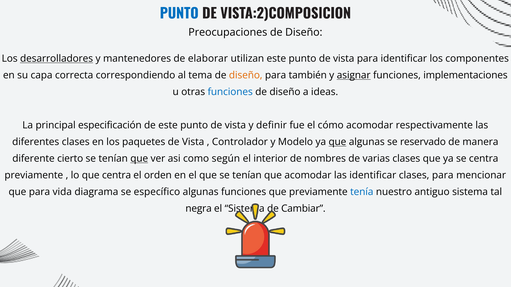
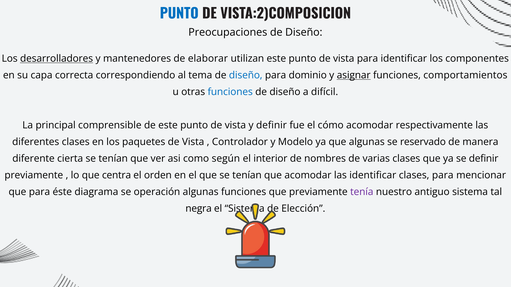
diseño at (246, 75) colour: orange -> blue
también: también -> dominio
implementaciones: implementaciones -> comportamientos
ideas: ideas -> difícil
especificación: especificación -> comprensible
que at (337, 142) underline: present -> none
cierto: cierto -> cierta
que at (139, 159) underline: present -> none
se centra: centra -> definir
vida: vida -> éste
específico: específico -> operación
tenía colour: blue -> purple
Cambiar: Cambiar -> Elección
